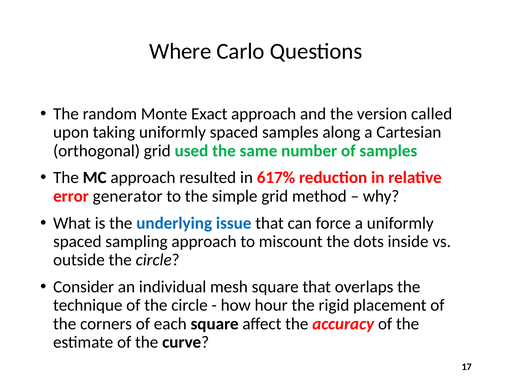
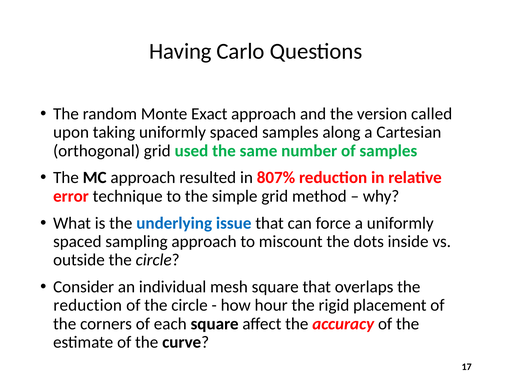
Where: Where -> Having
617%: 617% -> 807%
generator: generator -> technique
technique at (88, 305): technique -> reduction
